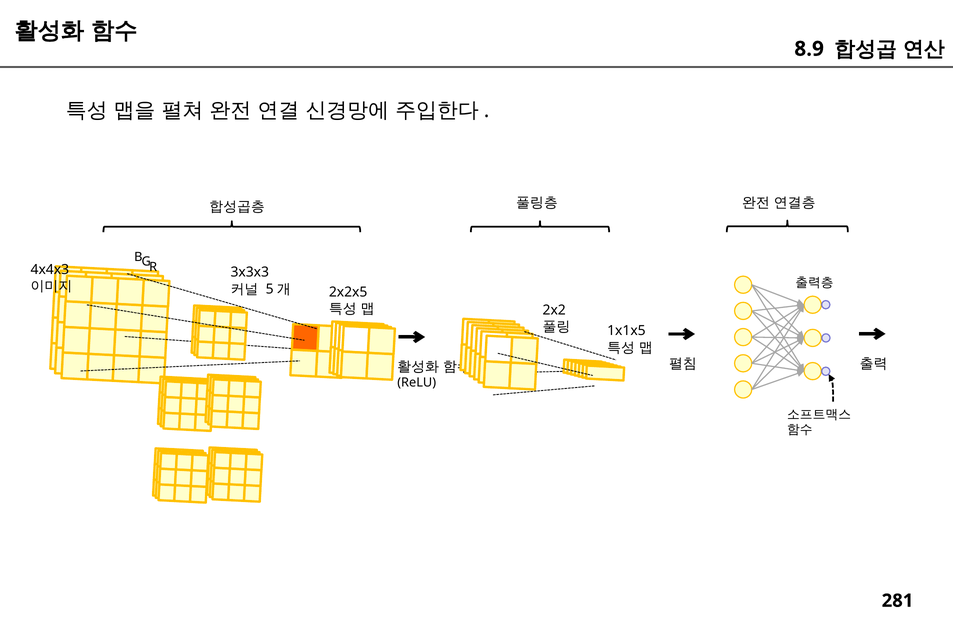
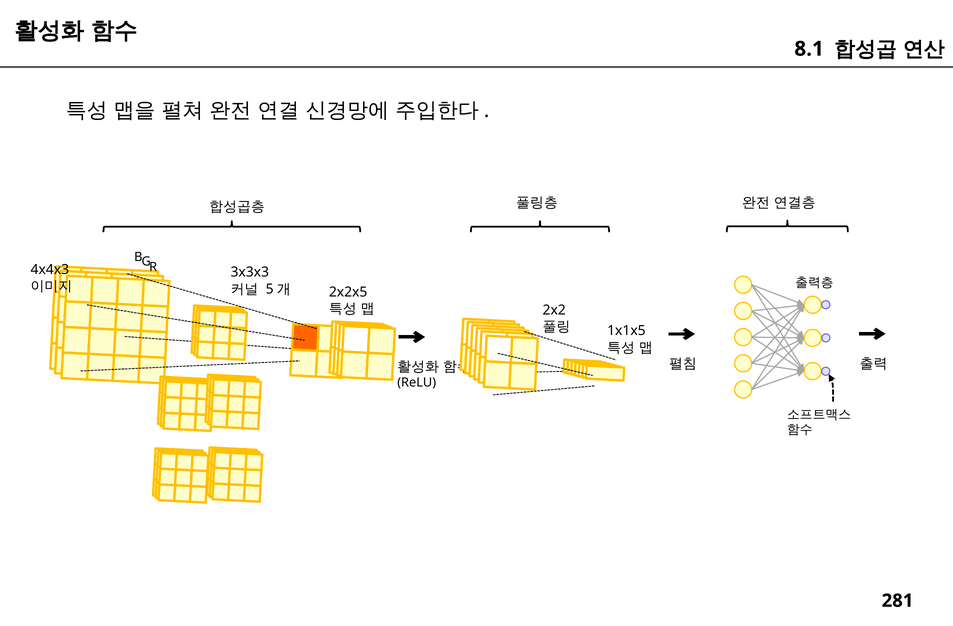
8.9: 8.9 -> 8.1
